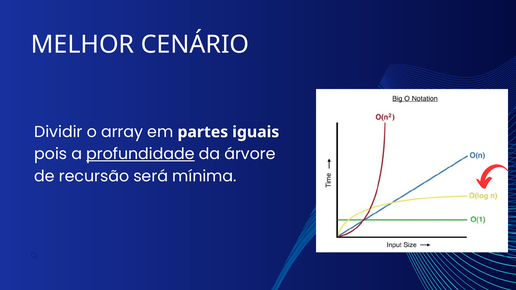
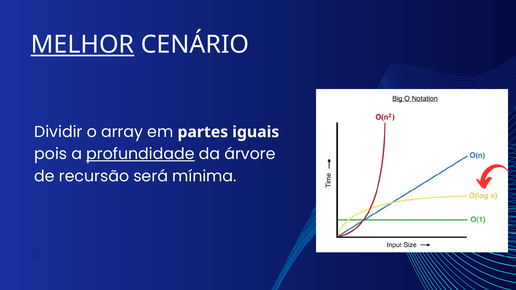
MELHOR underline: none -> present
